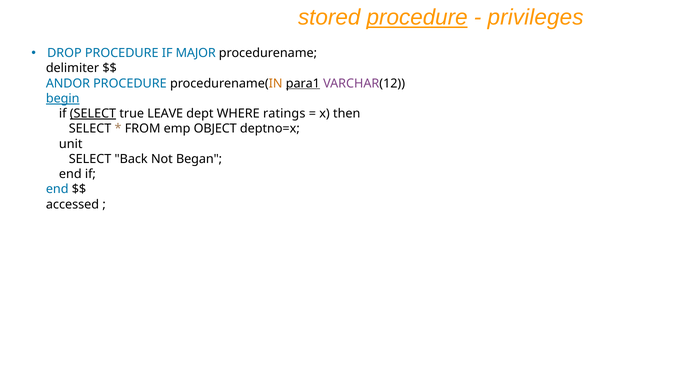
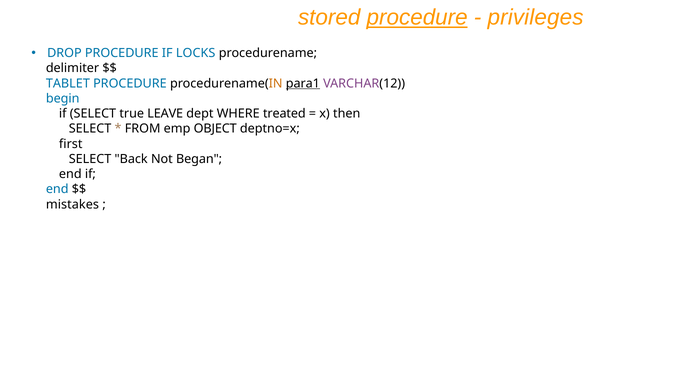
MAJOR: MAJOR -> LOCKS
ANDOR: ANDOR -> TABLET
begin underline: present -> none
SELECT at (93, 114) underline: present -> none
ratings: ratings -> treated
unit: unit -> first
accessed: accessed -> mistakes
